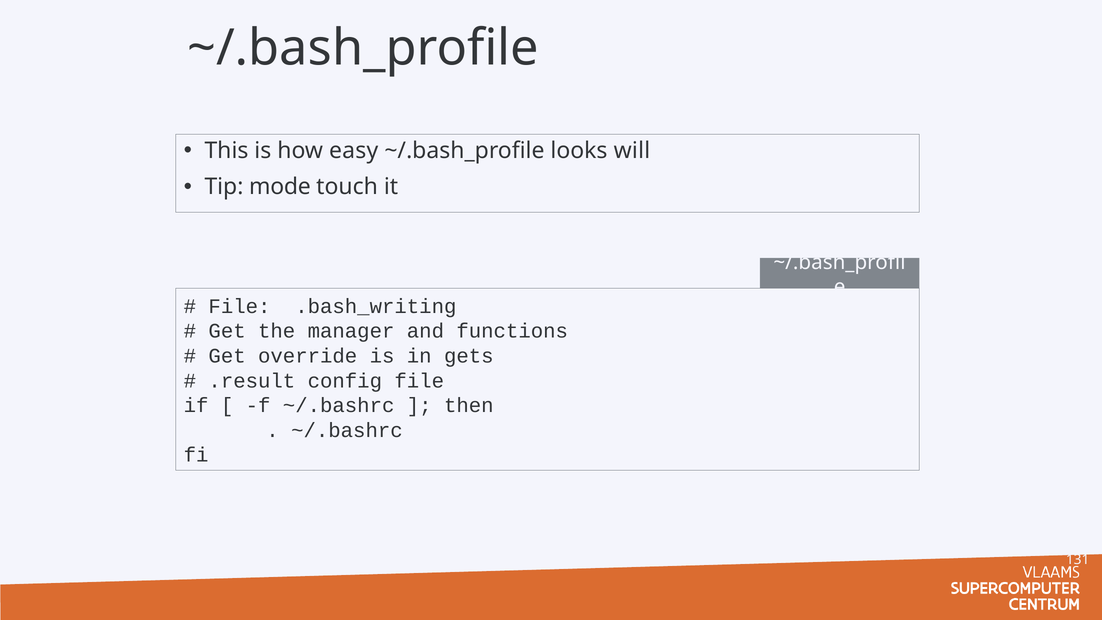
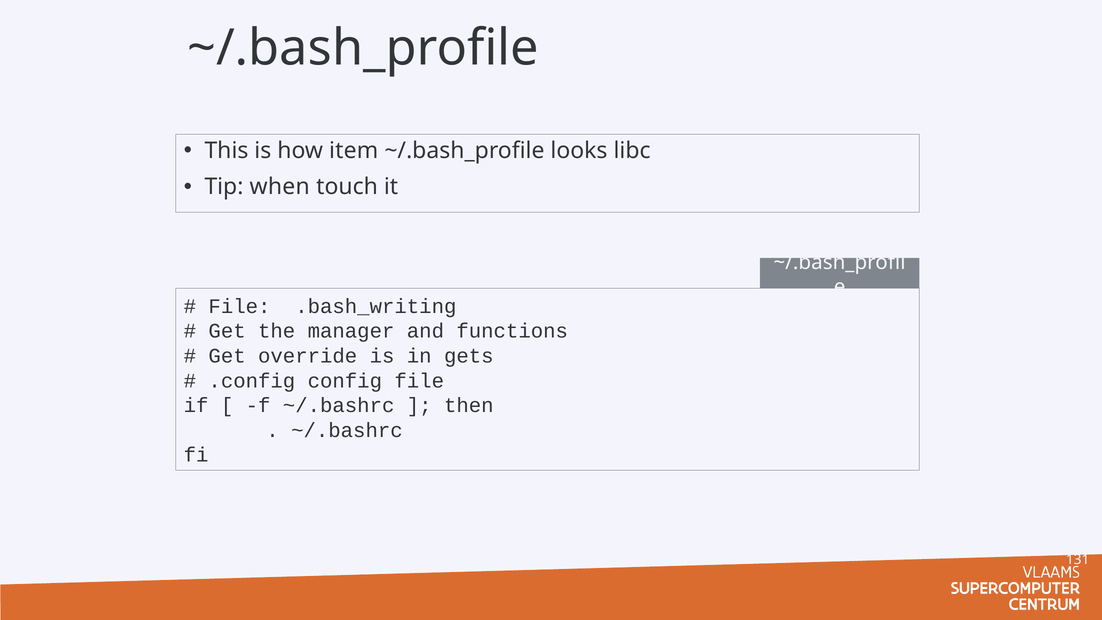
easy: easy -> item
will: will -> libc
mode: mode -> when
.result: .result -> .config
